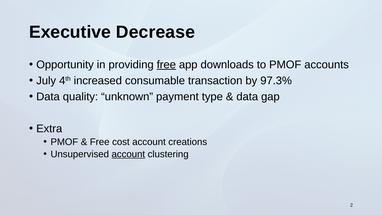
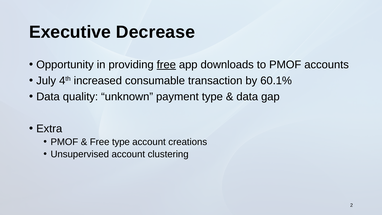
97.3%: 97.3% -> 60.1%
Free cost: cost -> type
account at (128, 154) underline: present -> none
